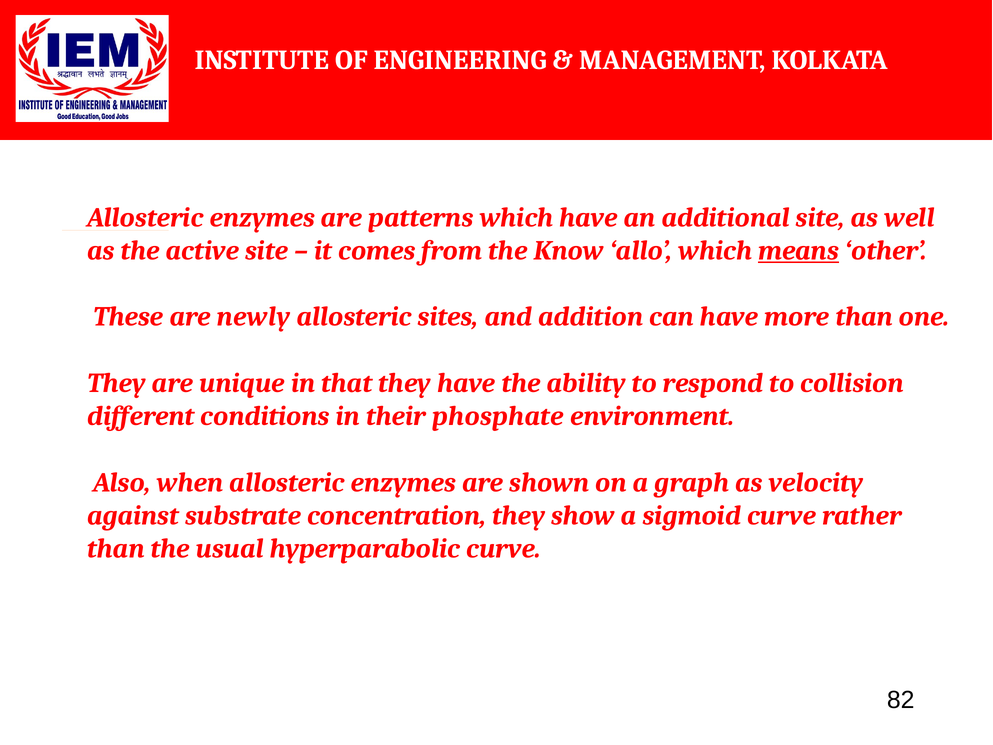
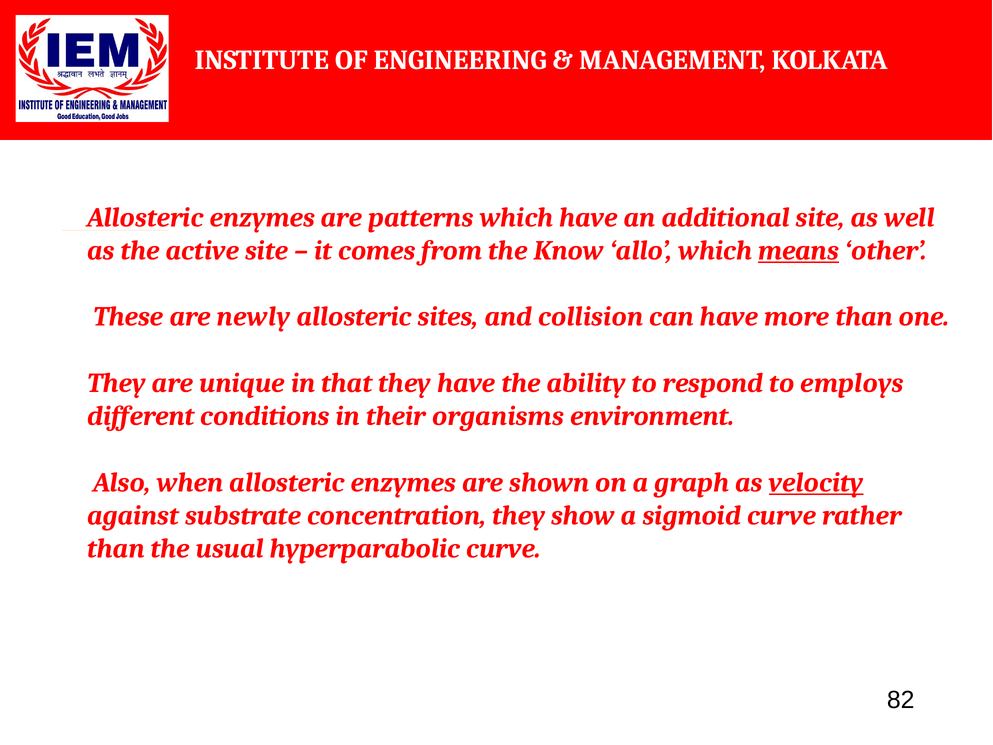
addition: addition -> collision
collision: collision -> employs
phosphate: phosphate -> organisms
velocity underline: none -> present
